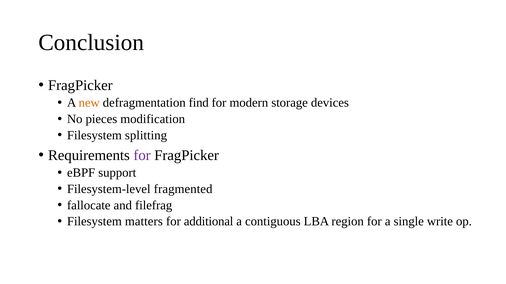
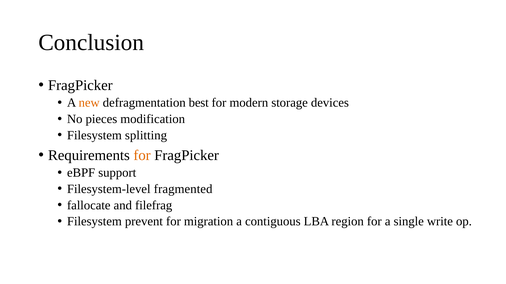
find: find -> best
for at (142, 156) colour: purple -> orange
matters: matters -> prevent
additional: additional -> migration
